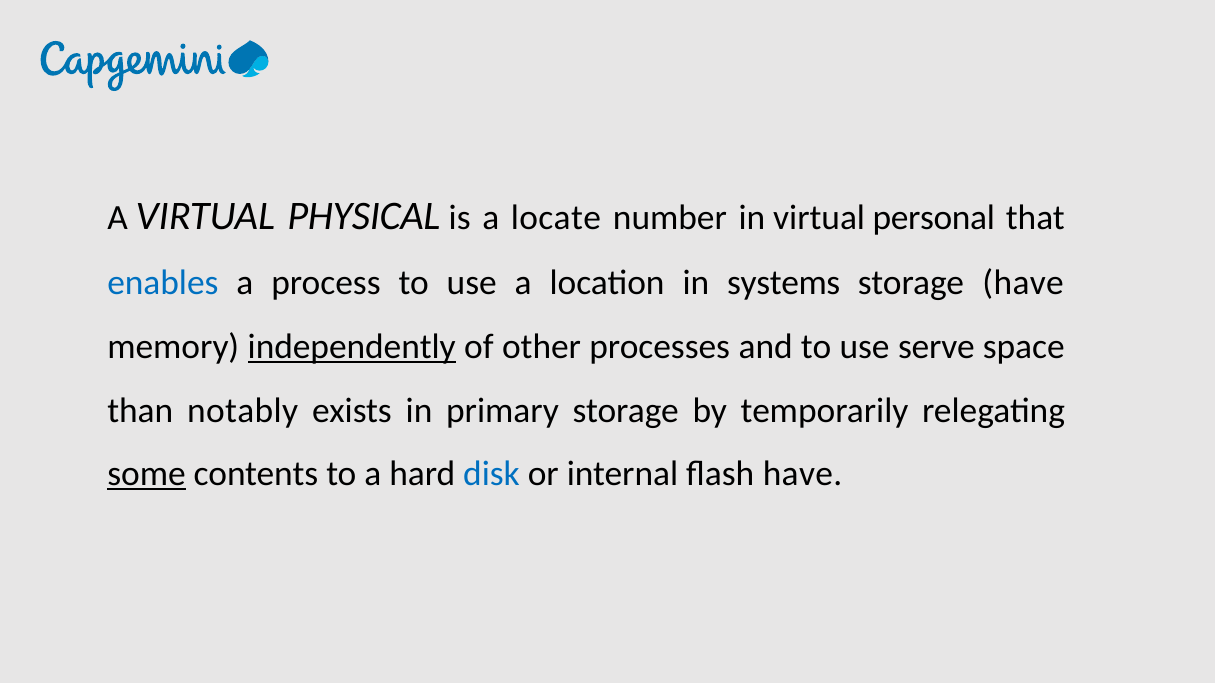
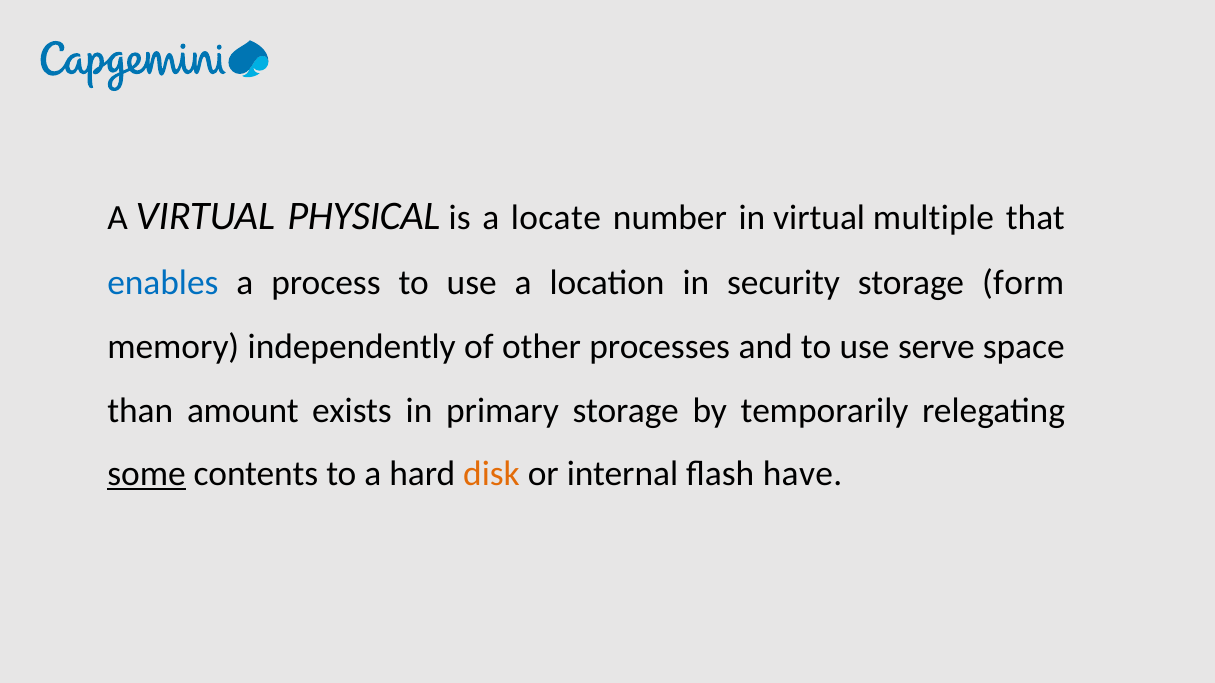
personal: personal -> multiple
systems: systems -> security
storage have: have -> form
independently underline: present -> none
notably: notably -> amount
disk colour: blue -> orange
